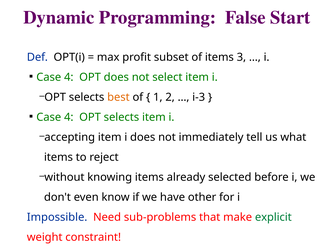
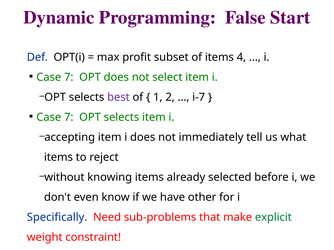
3: 3 -> 4
4 at (69, 77): 4 -> 7
best colour: orange -> purple
i-3: i-3 -> i-7
4 at (69, 117): 4 -> 7
Impossible: Impossible -> Specifically
